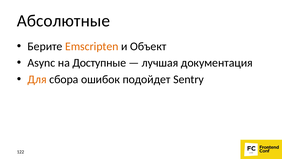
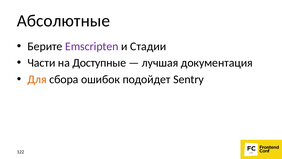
Emscripten colour: orange -> purple
Объект: Объект -> Стадии
Async: Async -> Части
